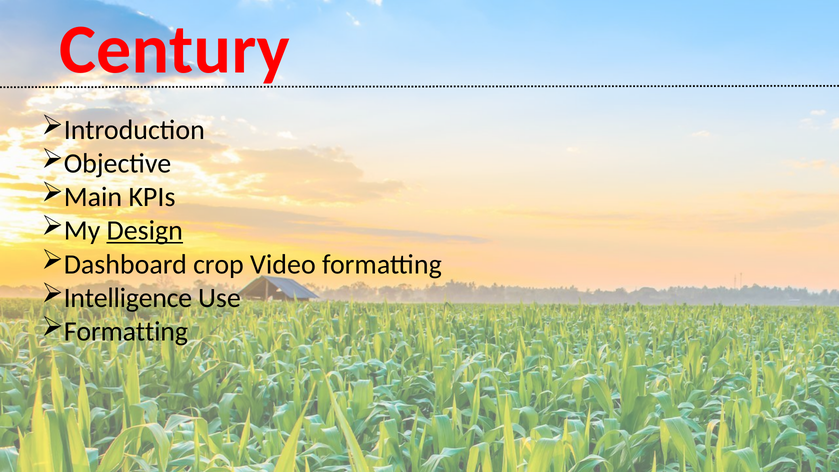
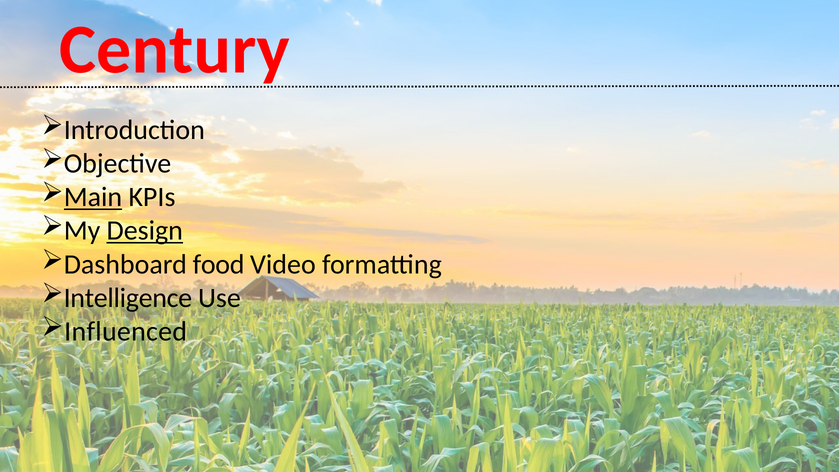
Main underline: none -> present
crop: crop -> food
Formatting at (126, 331): Formatting -> Influenced
